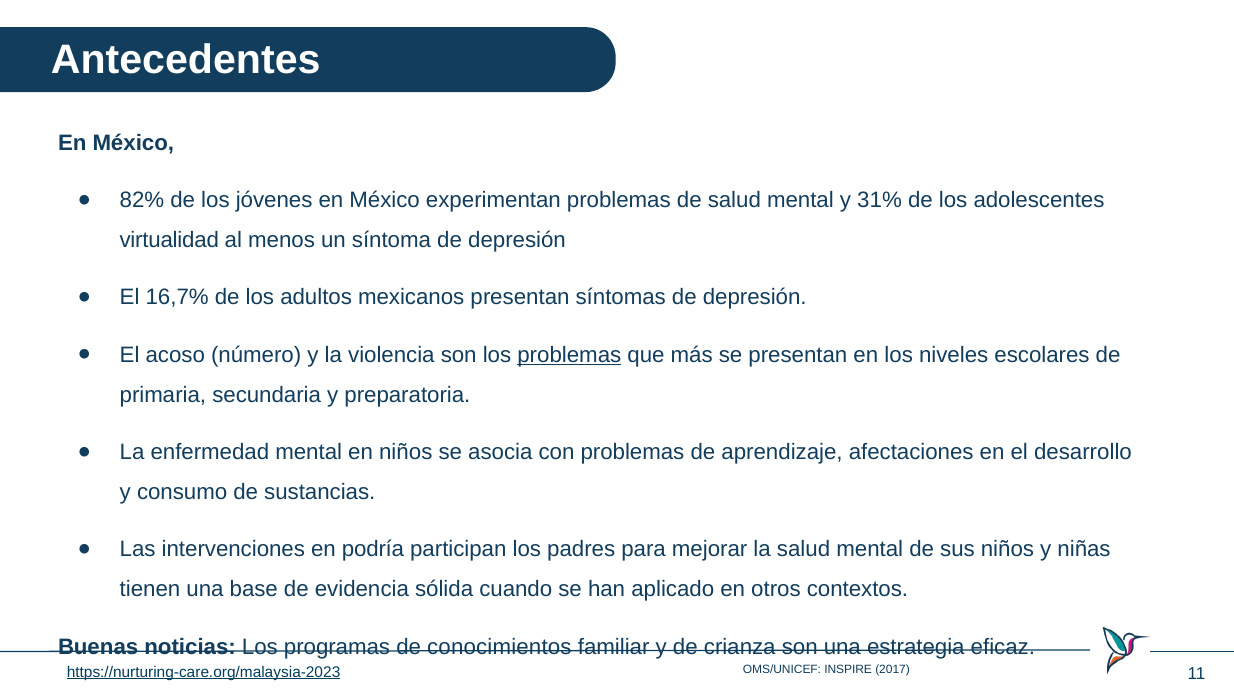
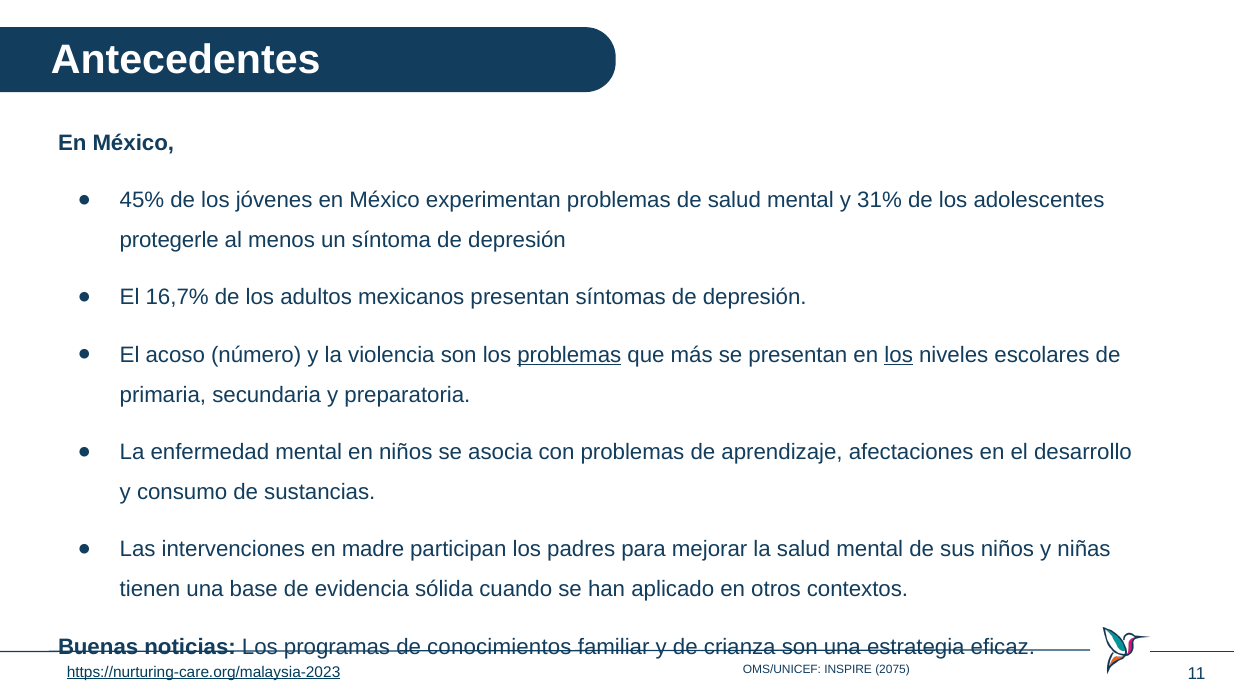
82%: 82% -> 45%
virtualidad: virtualidad -> protegerle
los at (899, 355) underline: none -> present
podría: podría -> madre
2017: 2017 -> 2075
